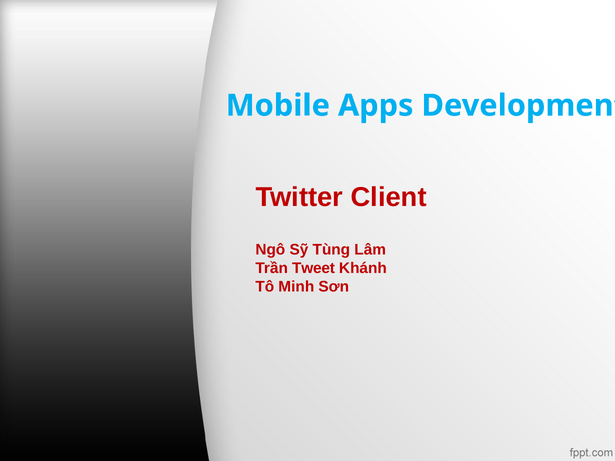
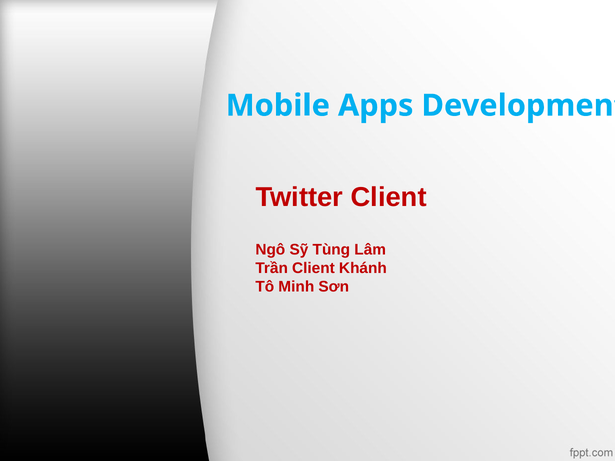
Trần Tweet: Tweet -> Client
